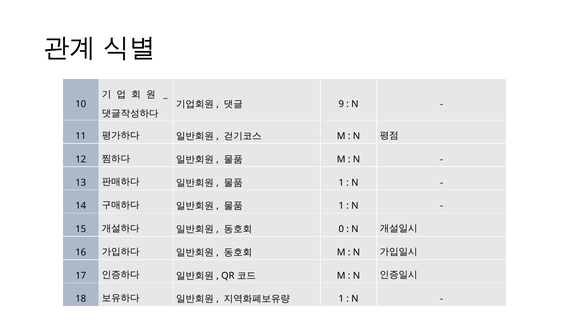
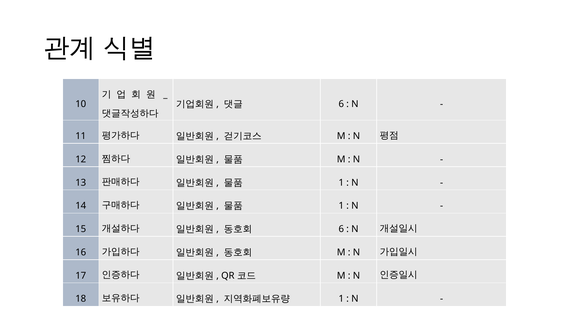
9 at (341, 104): 9 -> 6
0 at (341, 229): 0 -> 6
